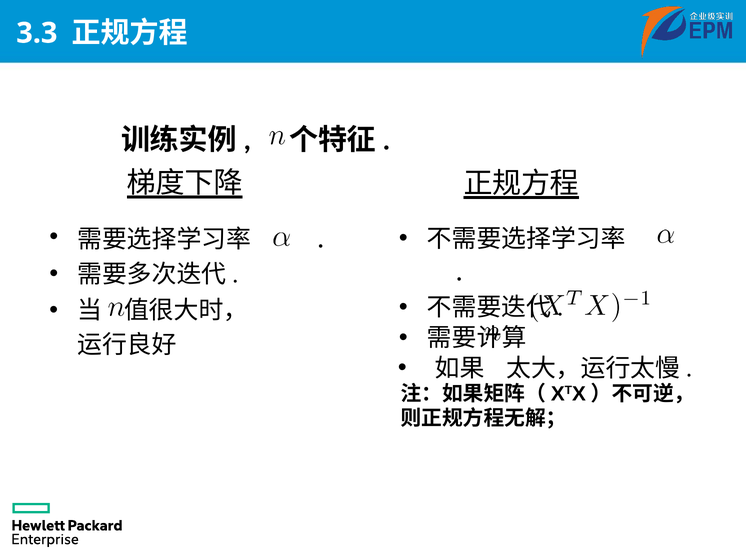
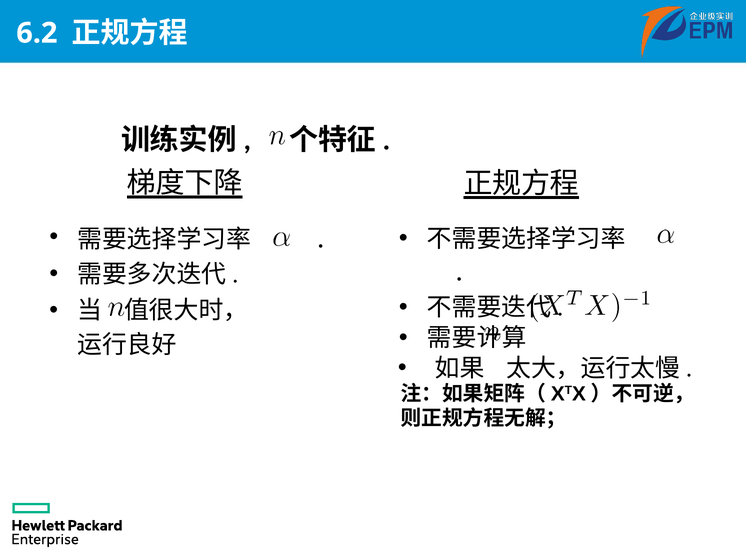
3.3: 3.3 -> 6.2
